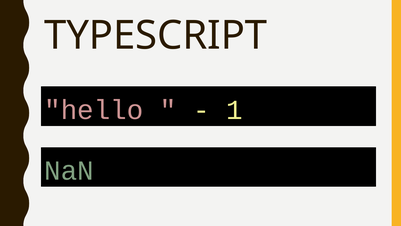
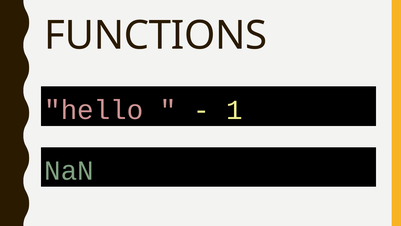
TYPESCRIPT: TYPESCRIPT -> FUNCTIONS
